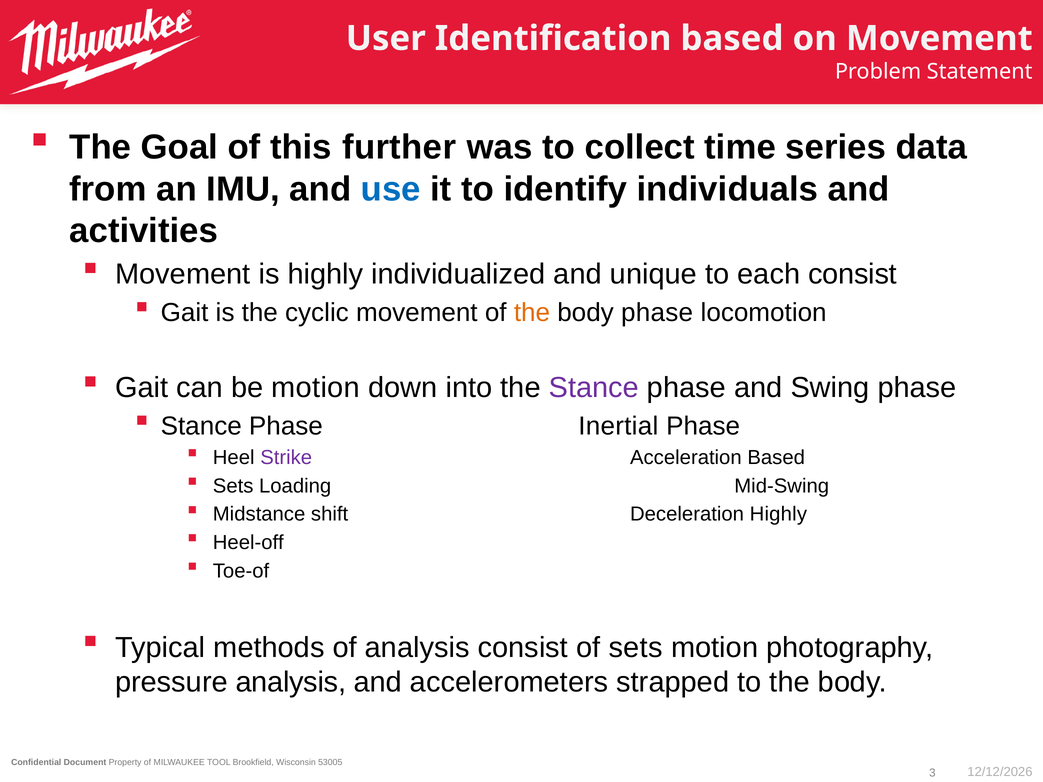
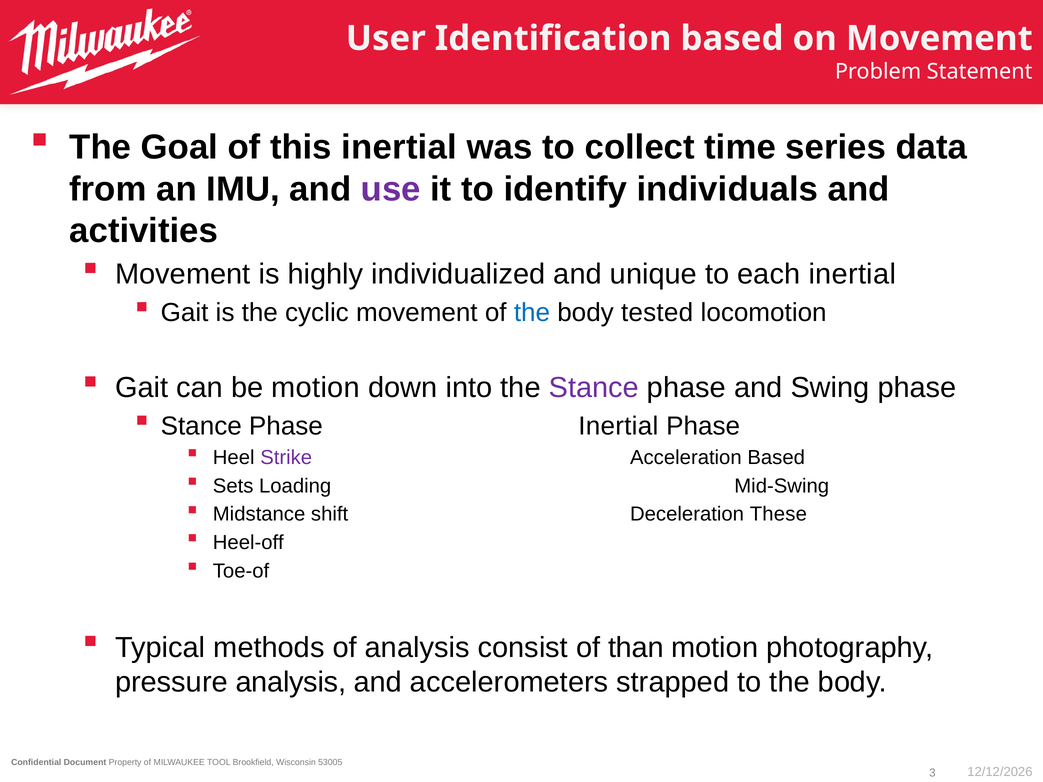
this further: further -> inertial
use colour: blue -> purple
each consist: consist -> inertial
the at (532, 313) colour: orange -> blue
body phase: phase -> tested
Deceleration Highly: Highly -> These
of sets: sets -> than
